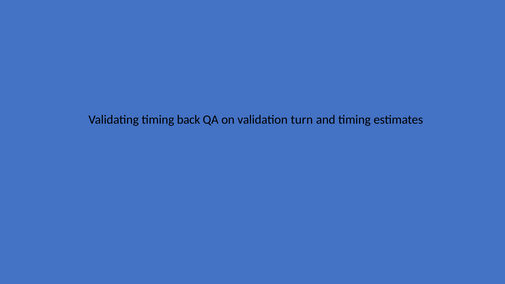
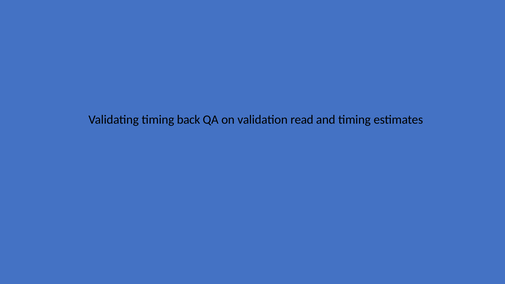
turn: turn -> read
